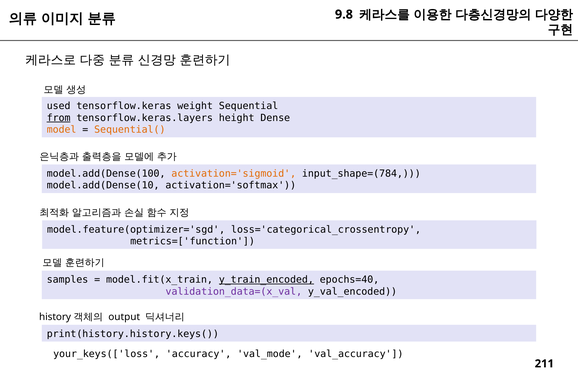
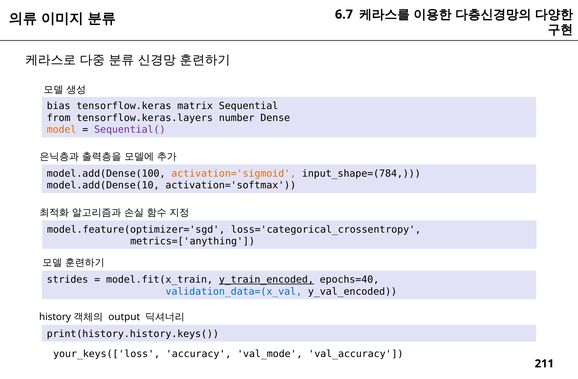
9.8: 9.8 -> 6.7
used: used -> bias
weight: weight -> matrix
from underline: present -> none
height: height -> number
Sequential( colour: orange -> purple
metrics=['function: metrics=['function -> metrics=['anything
samples: samples -> strides
validation_data=(x_val colour: purple -> blue
